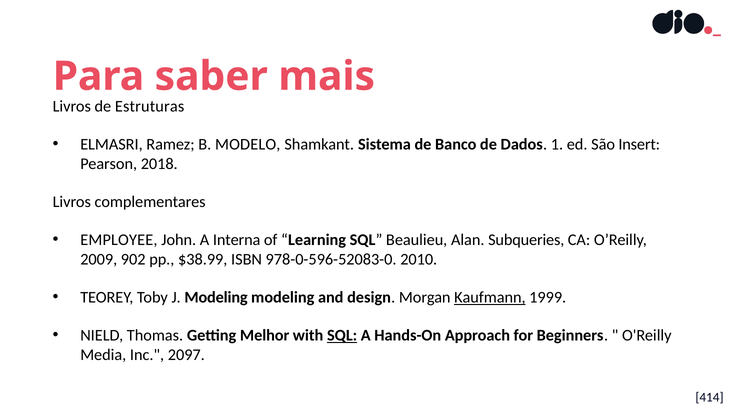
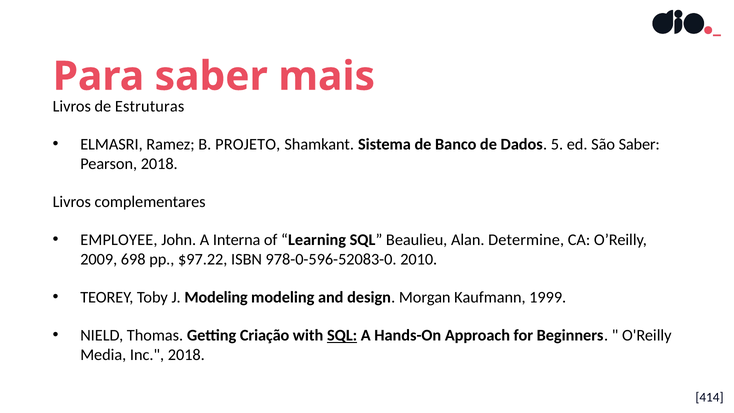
MODELO: MODELO -> PROJETO
1: 1 -> 5
São Insert: Insert -> Saber
Subqueries: Subqueries -> Determine
902: 902 -> 698
$38.99: $38.99 -> $97.22
Kaufmann underline: present -> none
Melhor: Melhor -> Criação
Inc 2097: 2097 -> 2018
